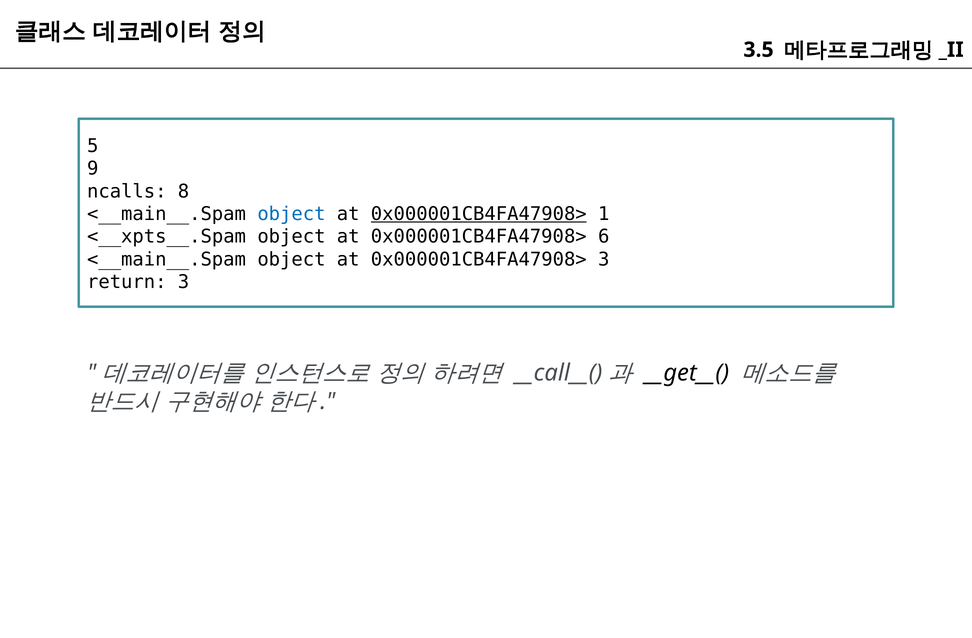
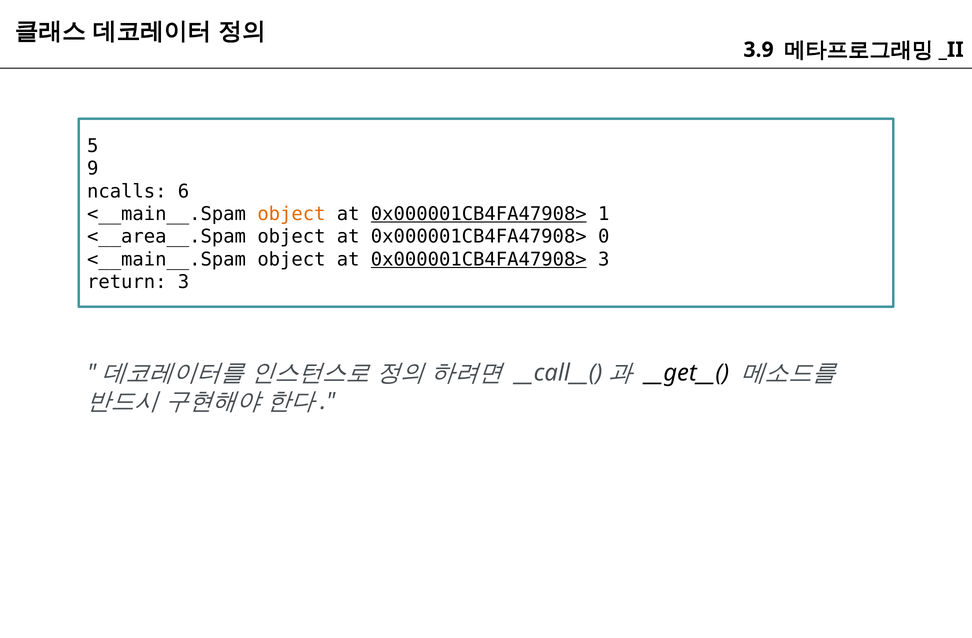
3.5: 3.5 -> 3.9
8: 8 -> 6
object at (291, 214) colour: blue -> orange
<__xpts__.Spam: <__xpts__.Spam -> <__area__.Spam
6: 6 -> 0
0x000001CB4FA47908> at (479, 260) underline: none -> present
